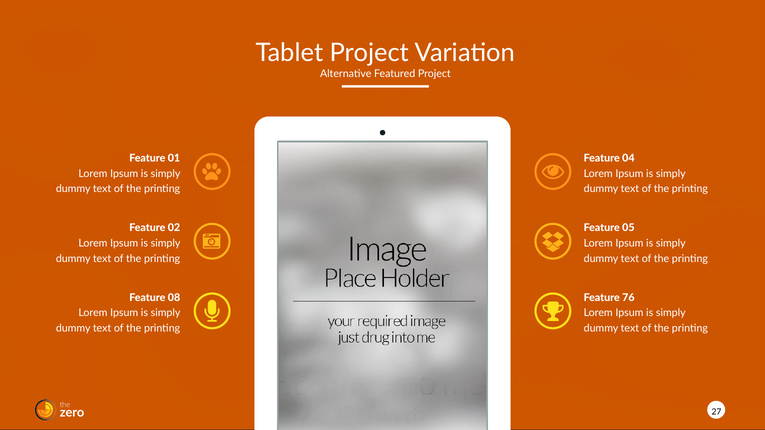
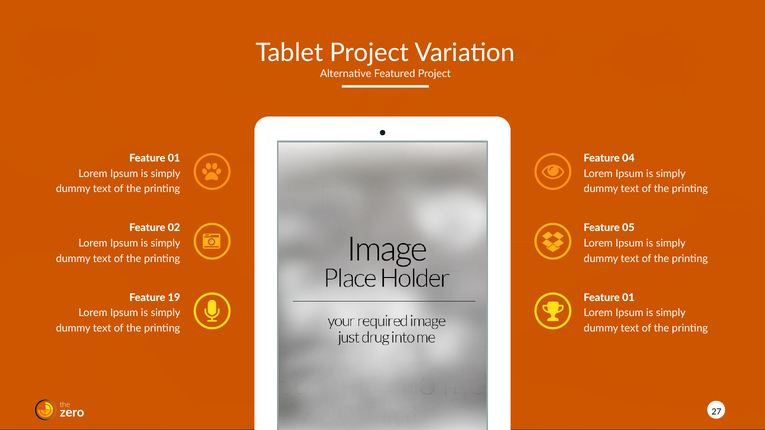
08: 08 -> 19
76 at (628, 298): 76 -> 01
